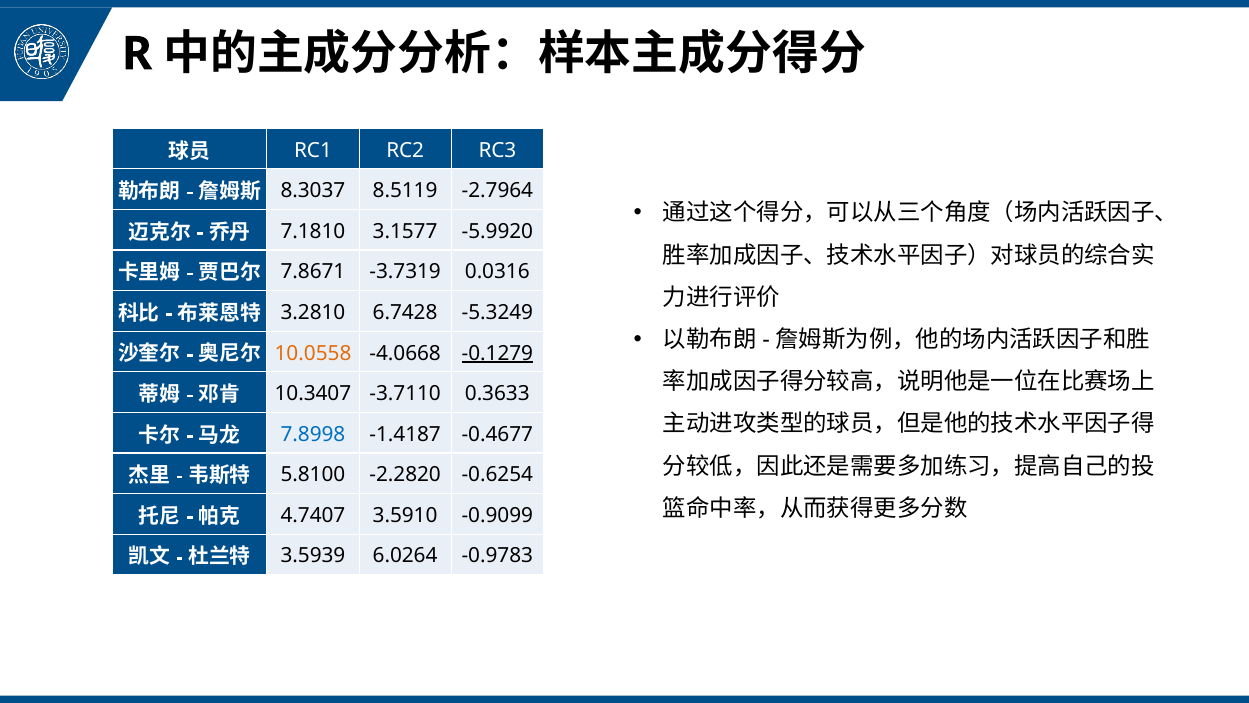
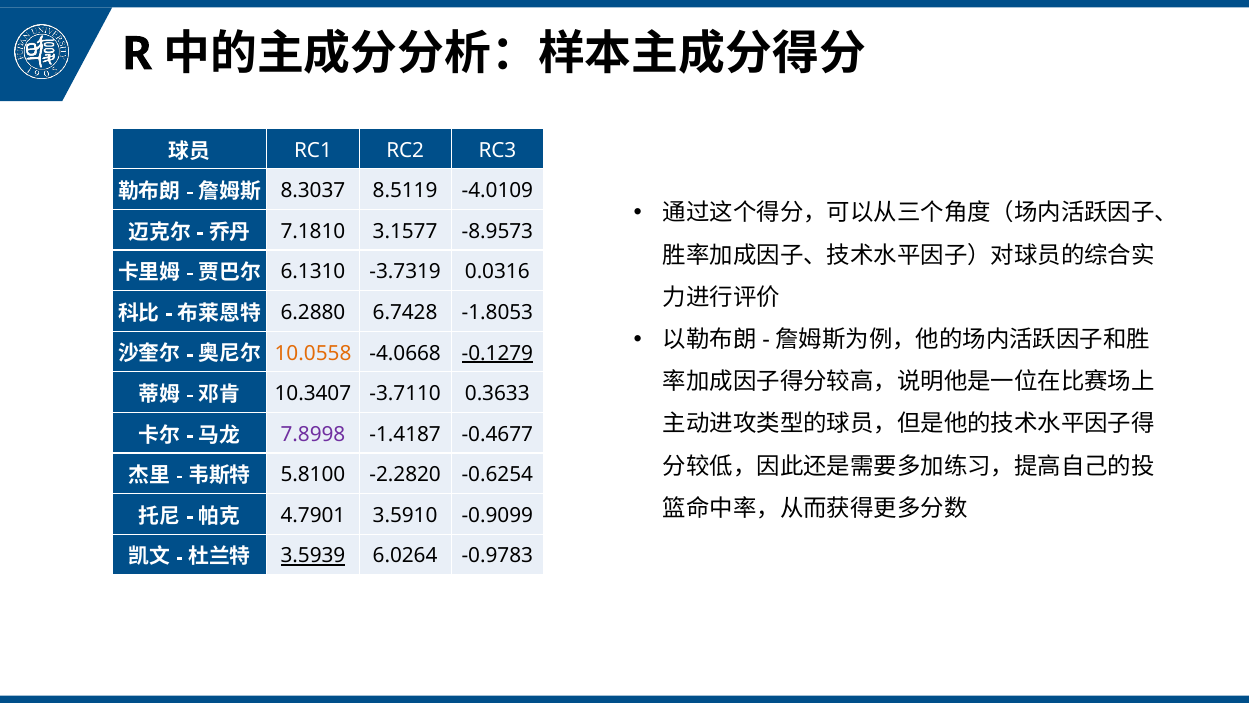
-2.7964: -2.7964 -> -4.0109
-5.9920: -5.9920 -> -8.9573
7.8671: 7.8671 -> 6.1310
3.2810: 3.2810 -> 6.2880
-5.3249: -5.3249 -> -1.8053
7.8998 colour: blue -> purple
4.7407: 4.7407 -> 4.7901
3.5939 underline: none -> present
